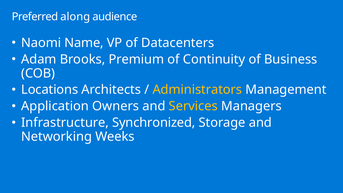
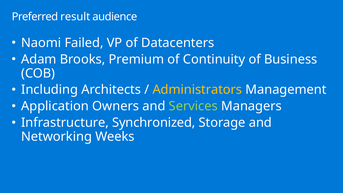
along: along -> result
Name: Name -> Failed
Locations: Locations -> Including
Services colour: yellow -> light green
